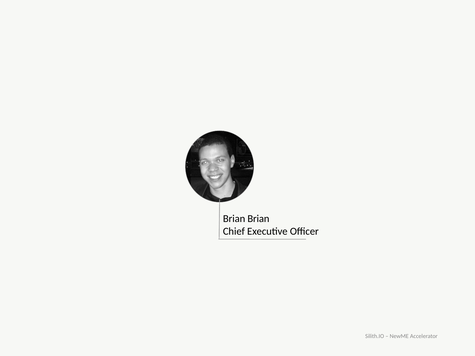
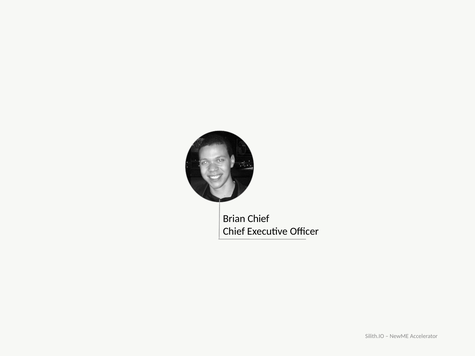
Brian Brian: Brian -> Chief
